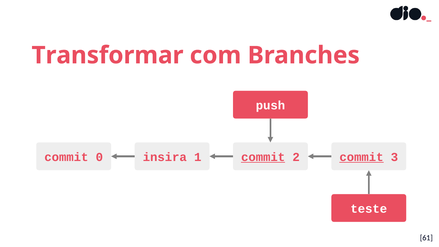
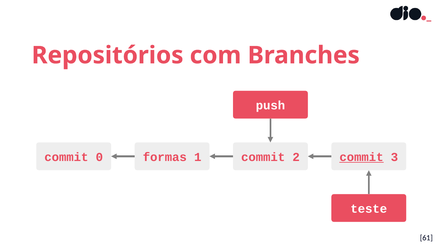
Transformar: Transformar -> Repositórios
insira: insira -> formas
commit at (263, 157) underline: present -> none
